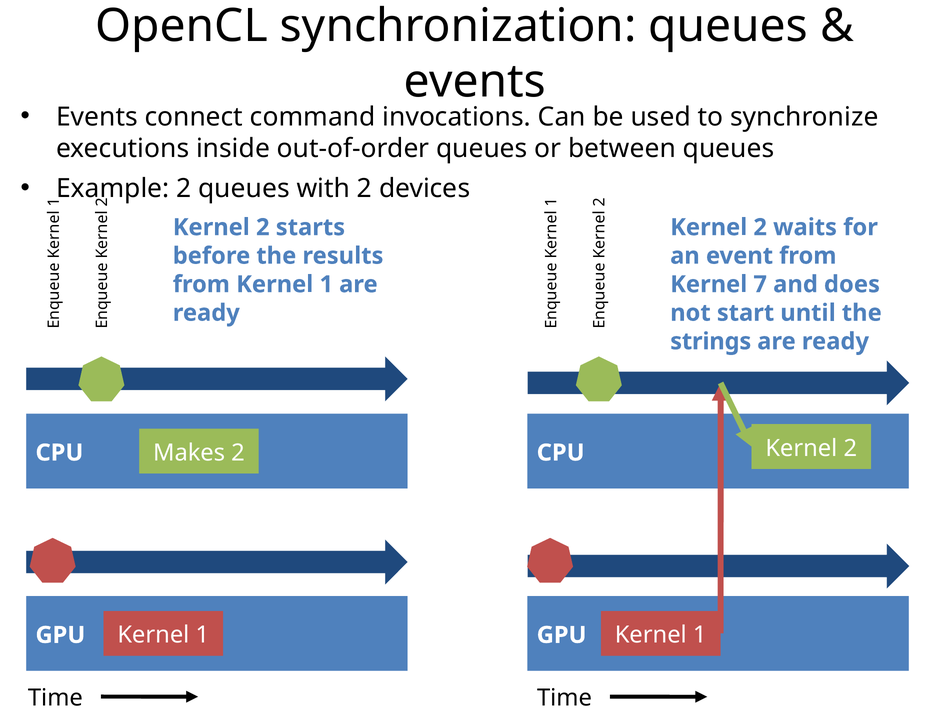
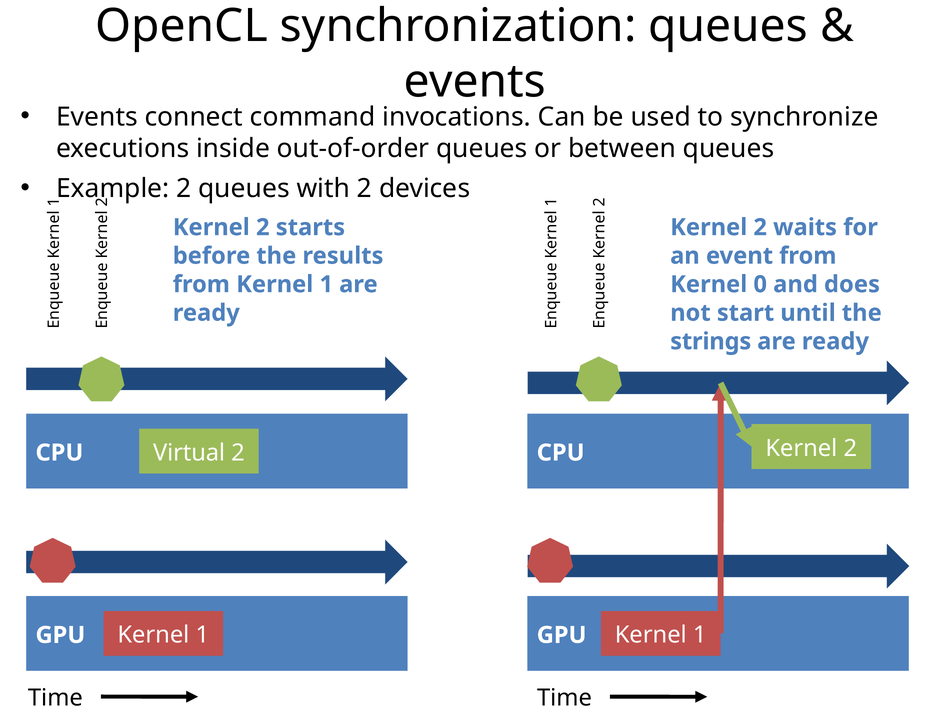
7: 7 -> 0
Makes: Makes -> Virtual
